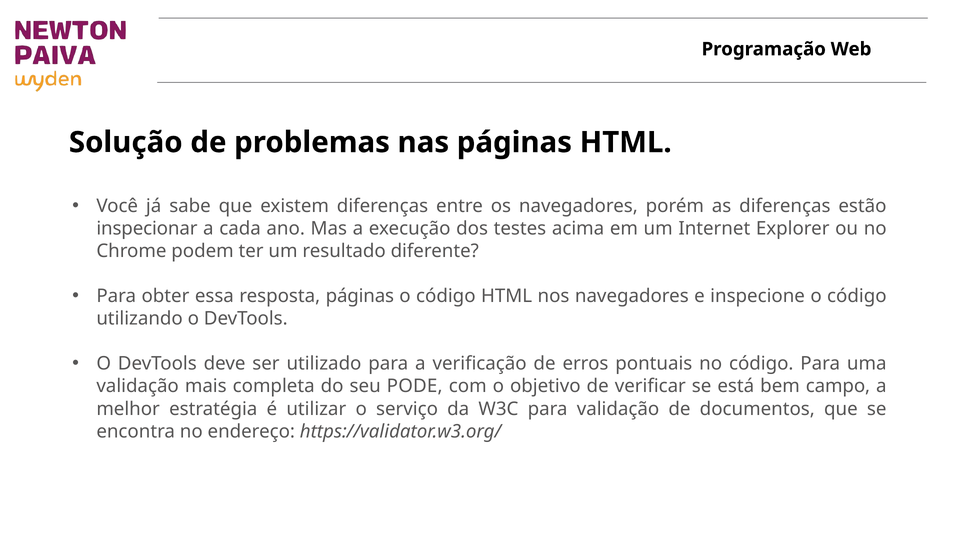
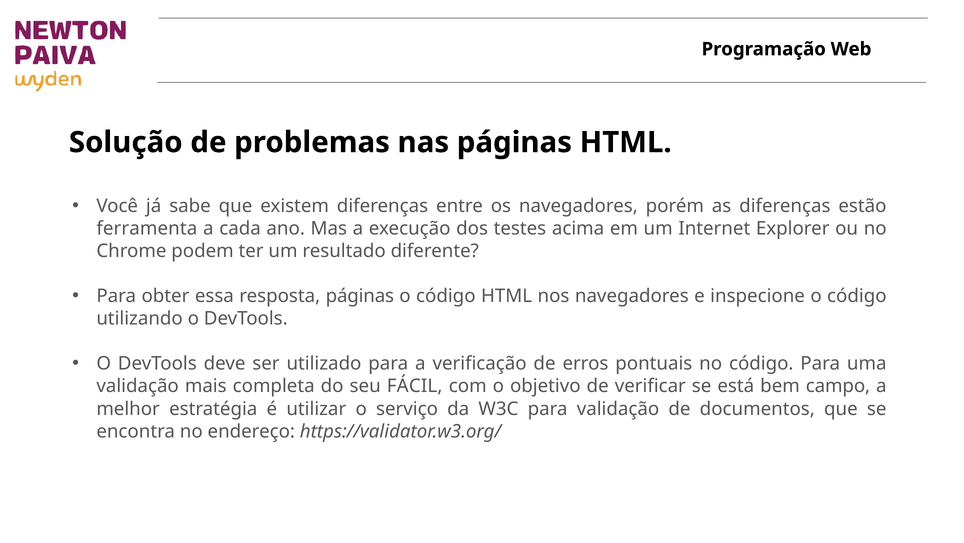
inspecionar: inspecionar -> ferramenta
PODE: PODE -> FÁCIL
